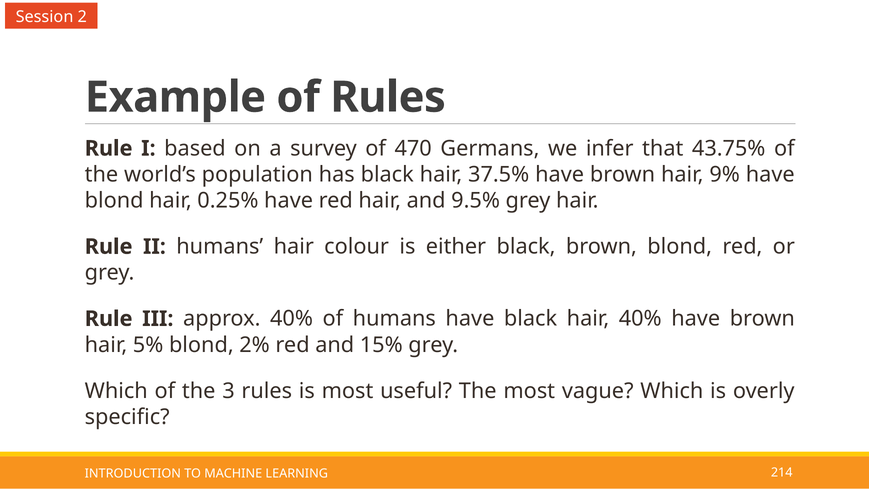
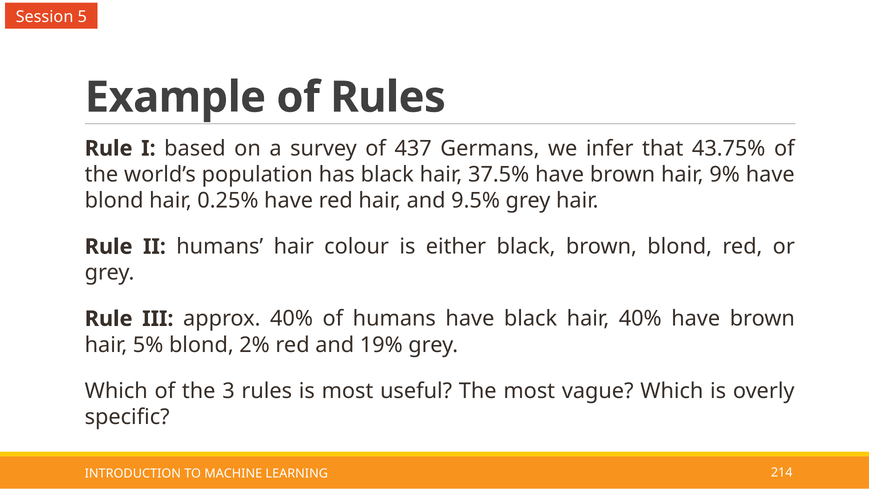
2: 2 -> 5
470: 470 -> 437
15%: 15% -> 19%
